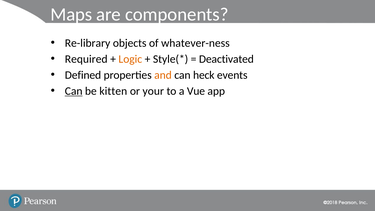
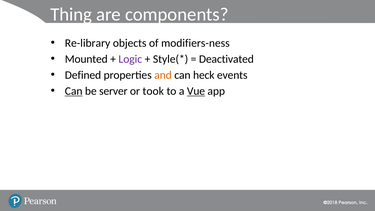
Maps: Maps -> Thing
whatever-ness: whatever-ness -> modifiers-ness
Required: Required -> Mounted
Logic colour: orange -> purple
kitten: kitten -> server
your: your -> took
Vue underline: none -> present
